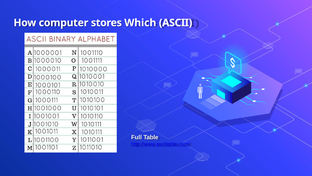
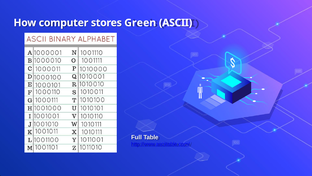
Which: Which -> Green
